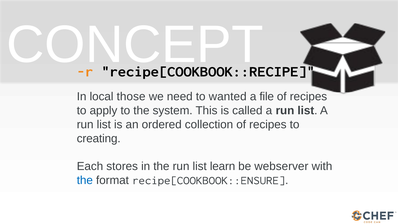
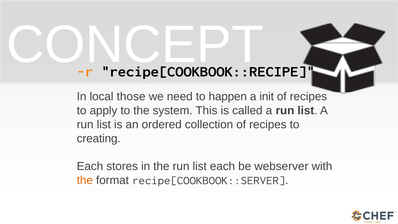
wanted: wanted -> happen
file: file -> init
list learn: learn -> each
the at (85, 180) colour: blue -> orange
recipe[COOKBOOK::ENSURE: recipe[COOKBOOK::ENSURE -> recipe[COOKBOOK::SERVER
